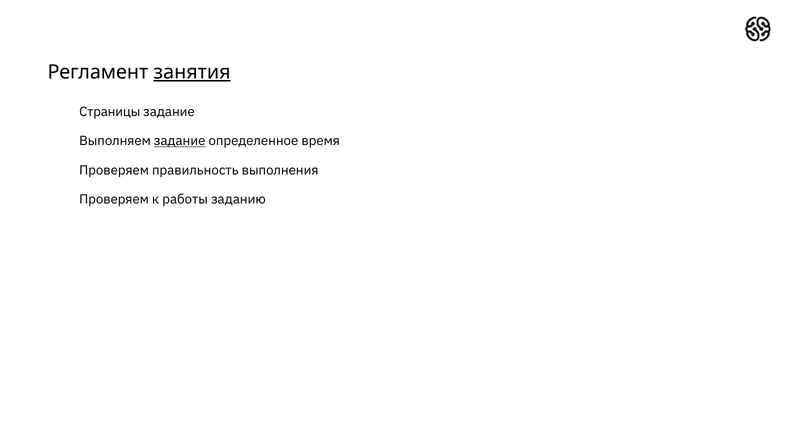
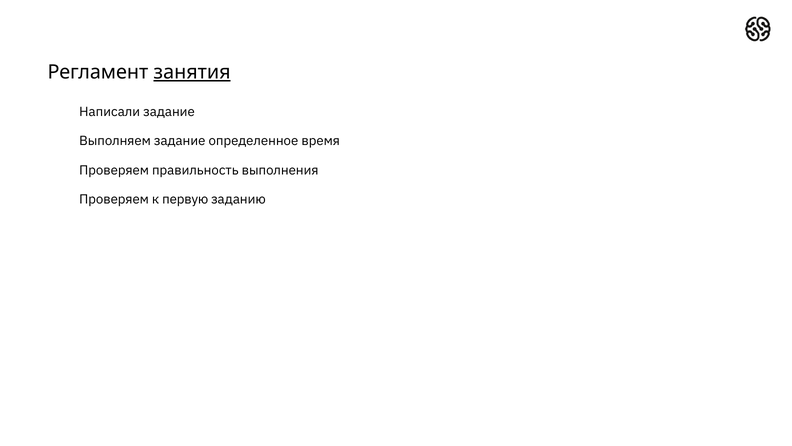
Страницы: Страницы -> Написали
задание at (180, 141) underline: present -> none
работы: работы -> первую
